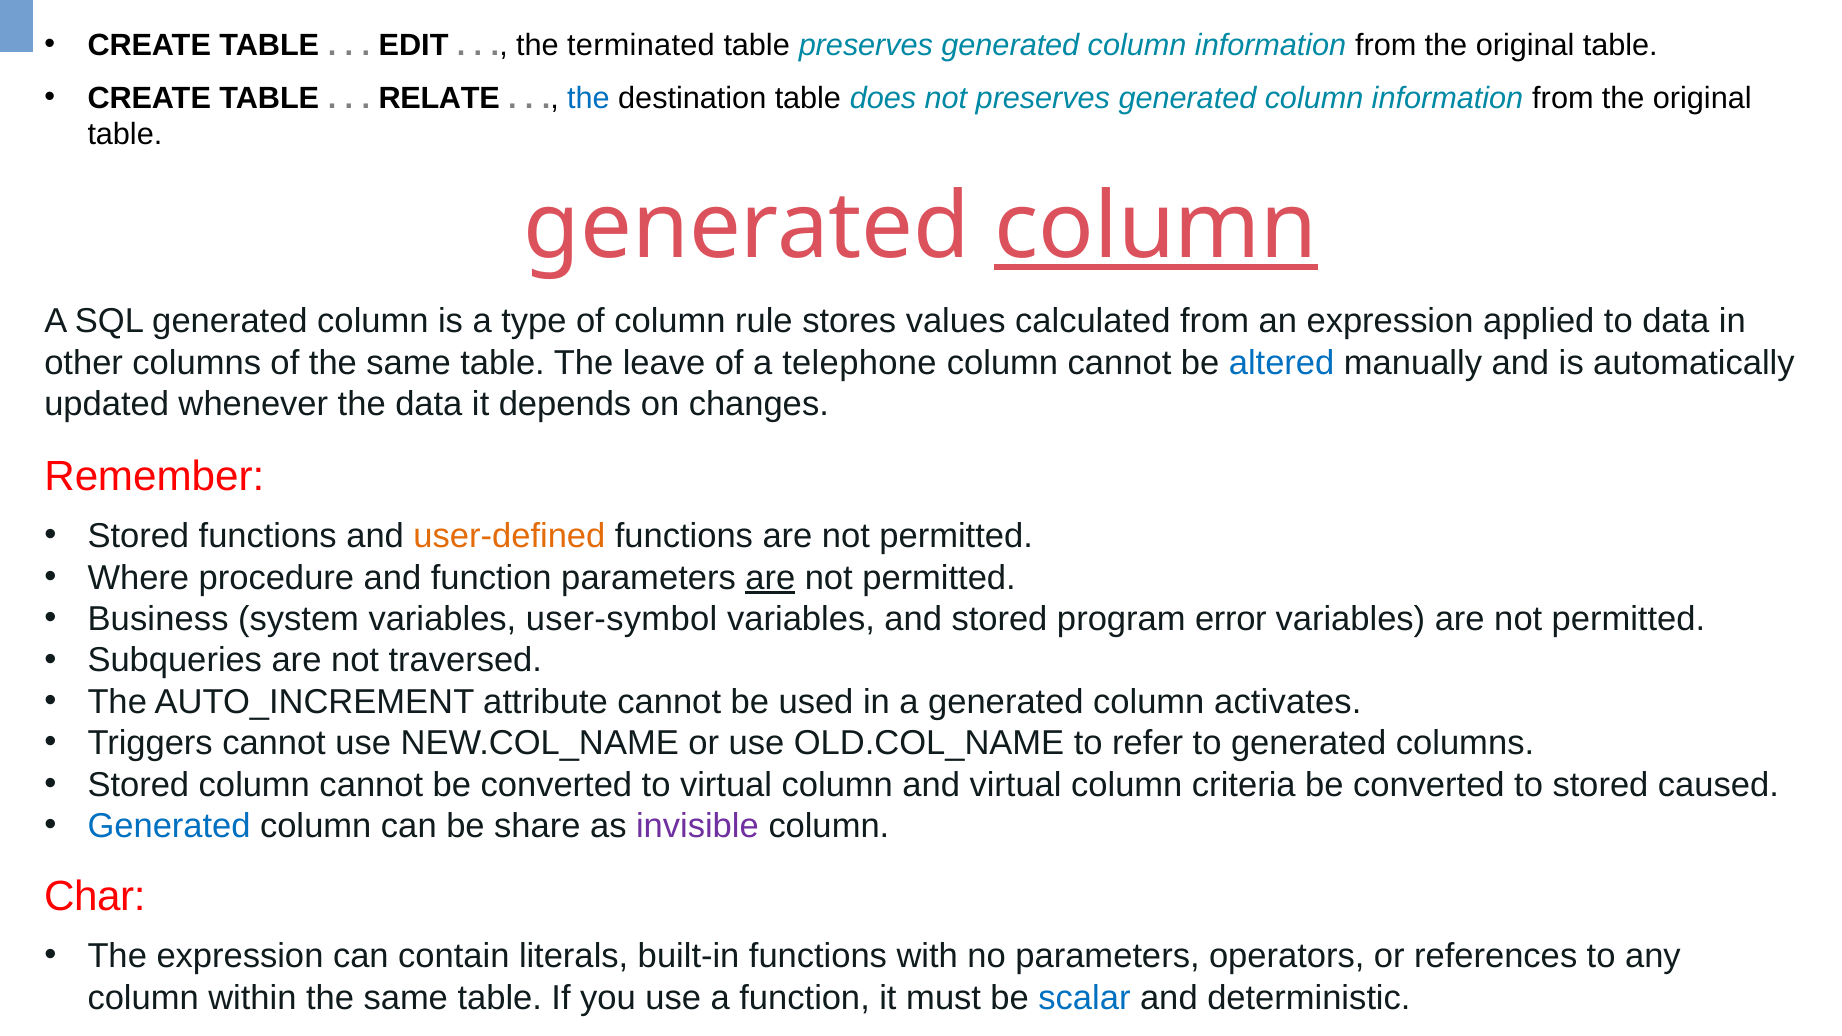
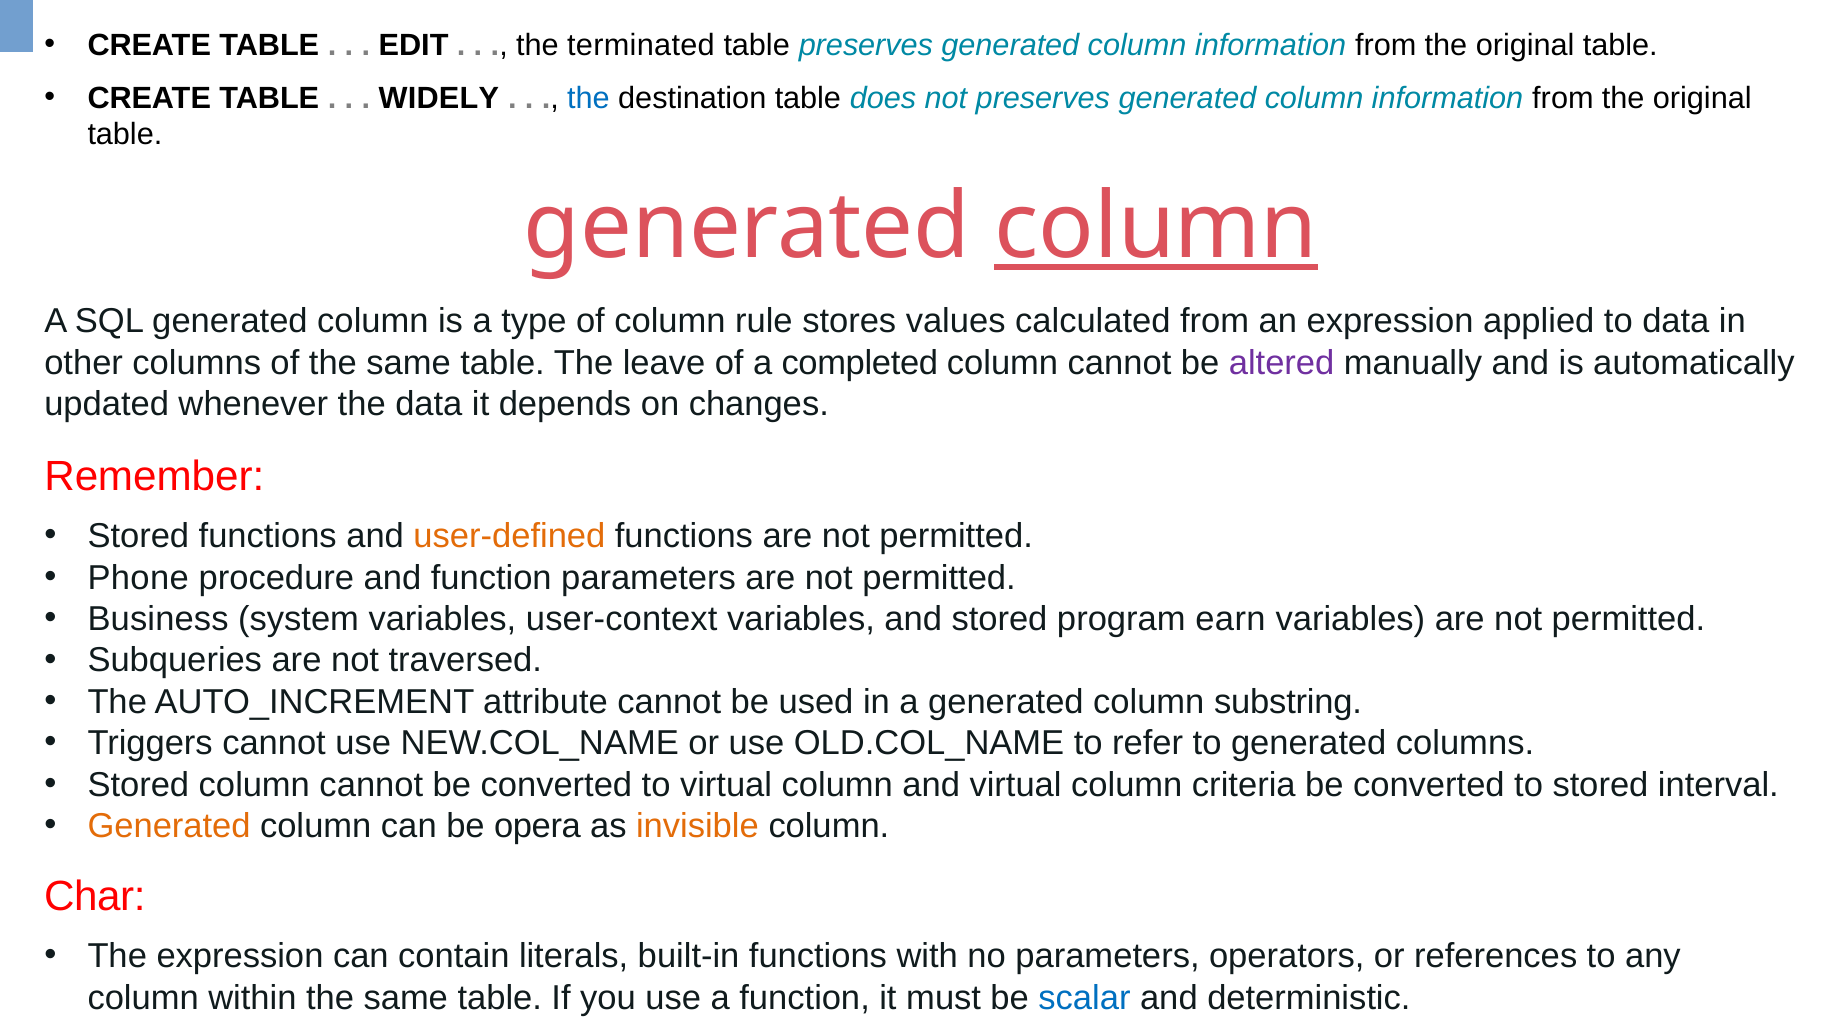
RELATE: RELATE -> WIDELY
telephone: telephone -> completed
altered colour: blue -> purple
Where: Where -> Phone
are at (770, 578) underline: present -> none
user-symbol: user-symbol -> user-context
error: error -> earn
activates: activates -> substring
caused: caused -> interval
Generated at (169, 826) colour: blue -> orange
share: share -> opera
invisible colour: purple -> orange
